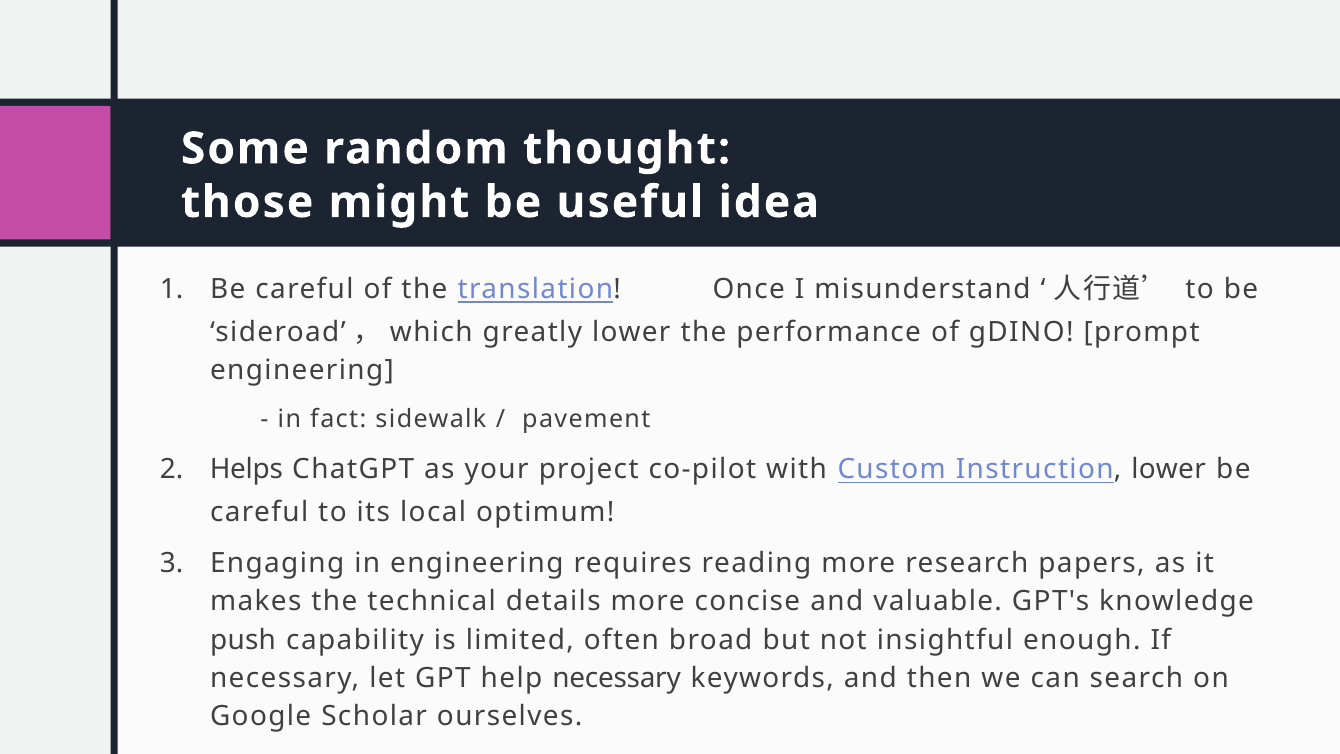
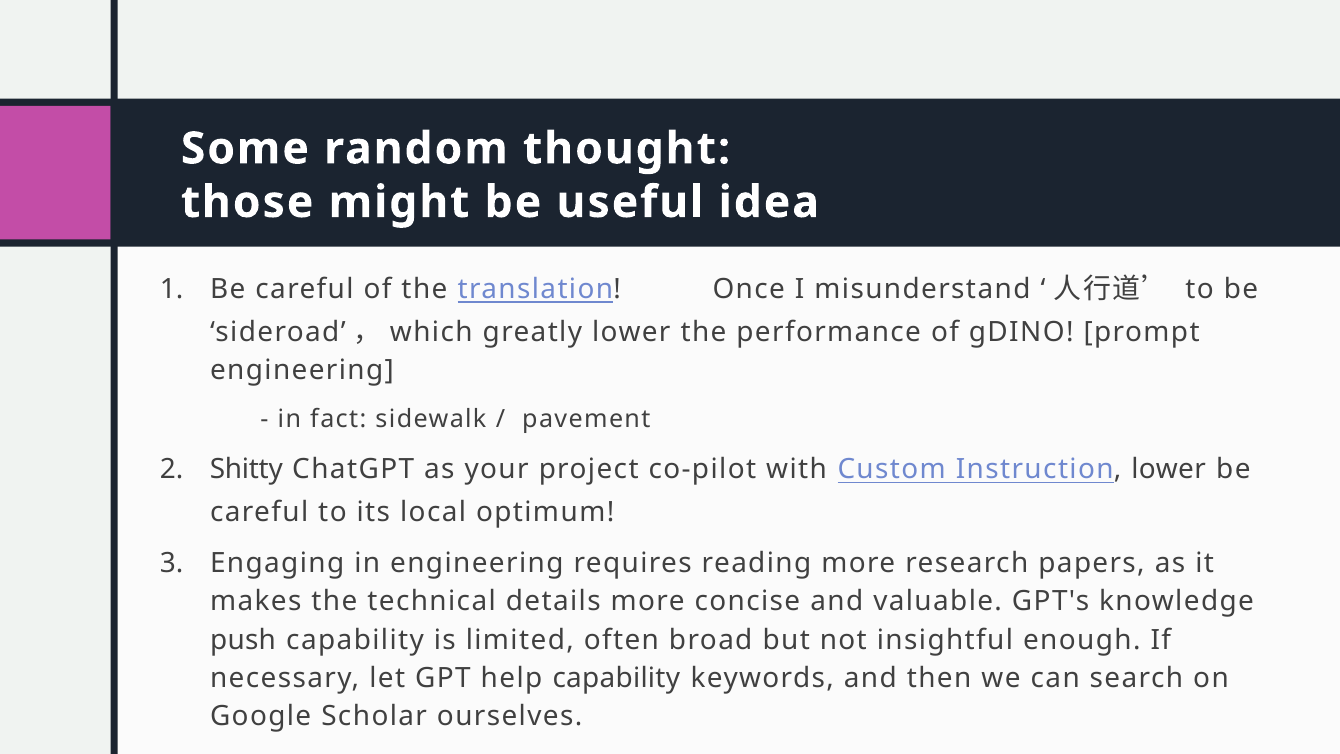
Helps at (246, 469): Helps -> Shitty
help necessary: necessary -> capability
